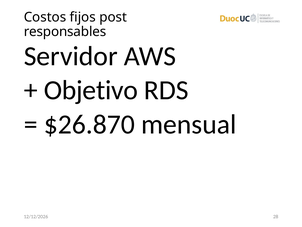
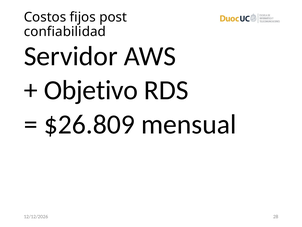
responsables: responsables -> confiabilidad
$26.870: $26.870 -> $26.809
